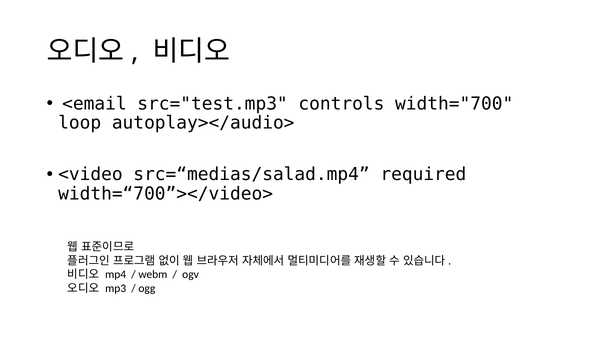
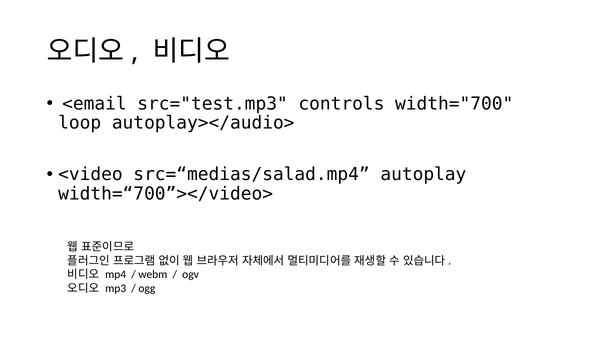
required: required -> autoplay
